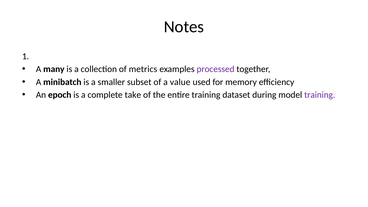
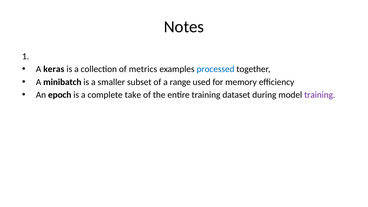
many: many -> keras
processed colour: purple -> blue
value: value -> range
